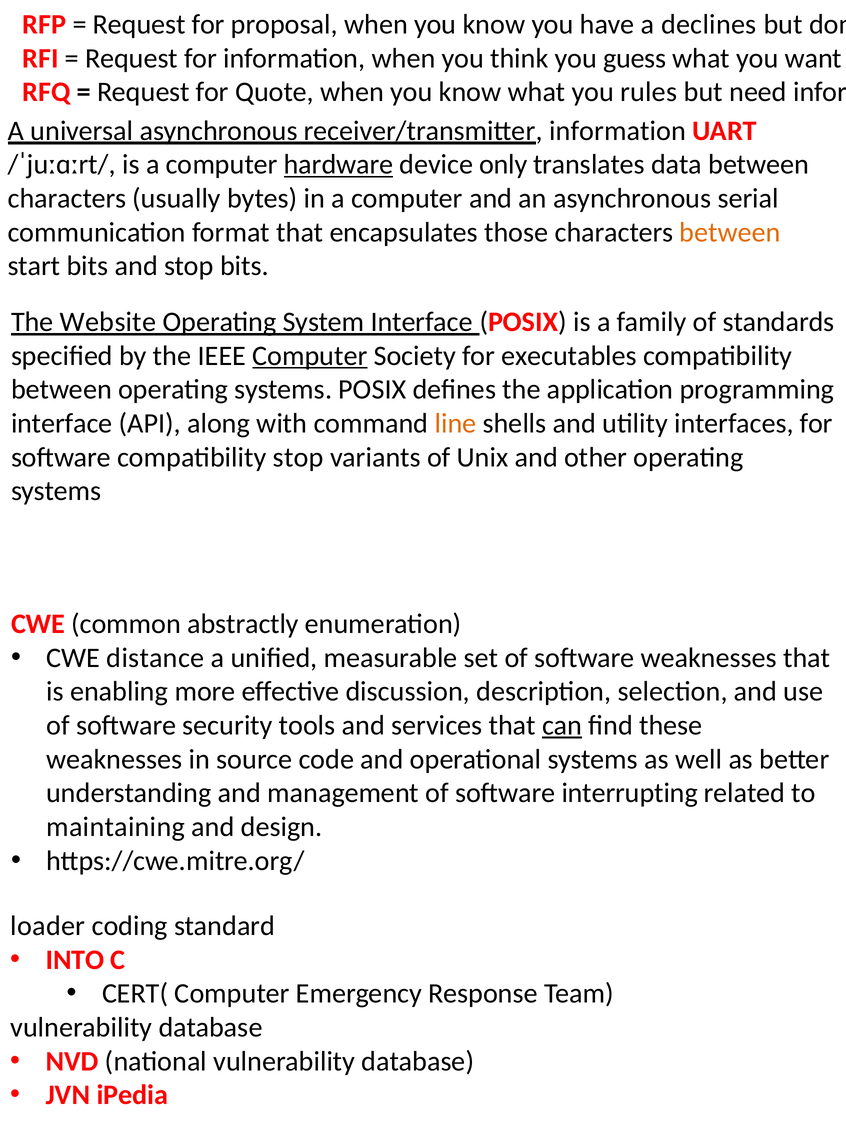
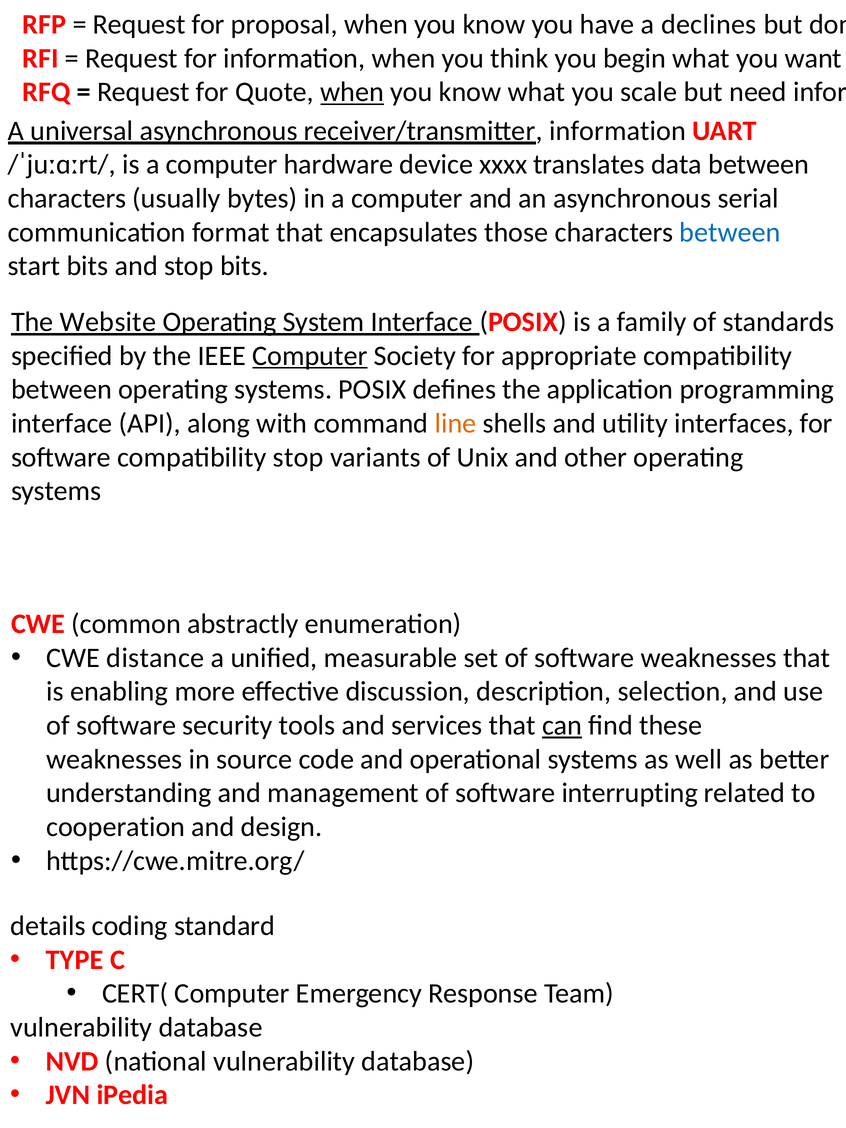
guess: guess -> begin
when at (352, 92) underline: none -> present
rules: rules -> scale
hardware underline: present -> none
only: only -> xxxx
between at (730, 232) colour: orange -> blue
executables: executables -> appropriate
maintaining: maintaining -> cooperation
loader: loader -> details
INTO: INTO -> TYPE
